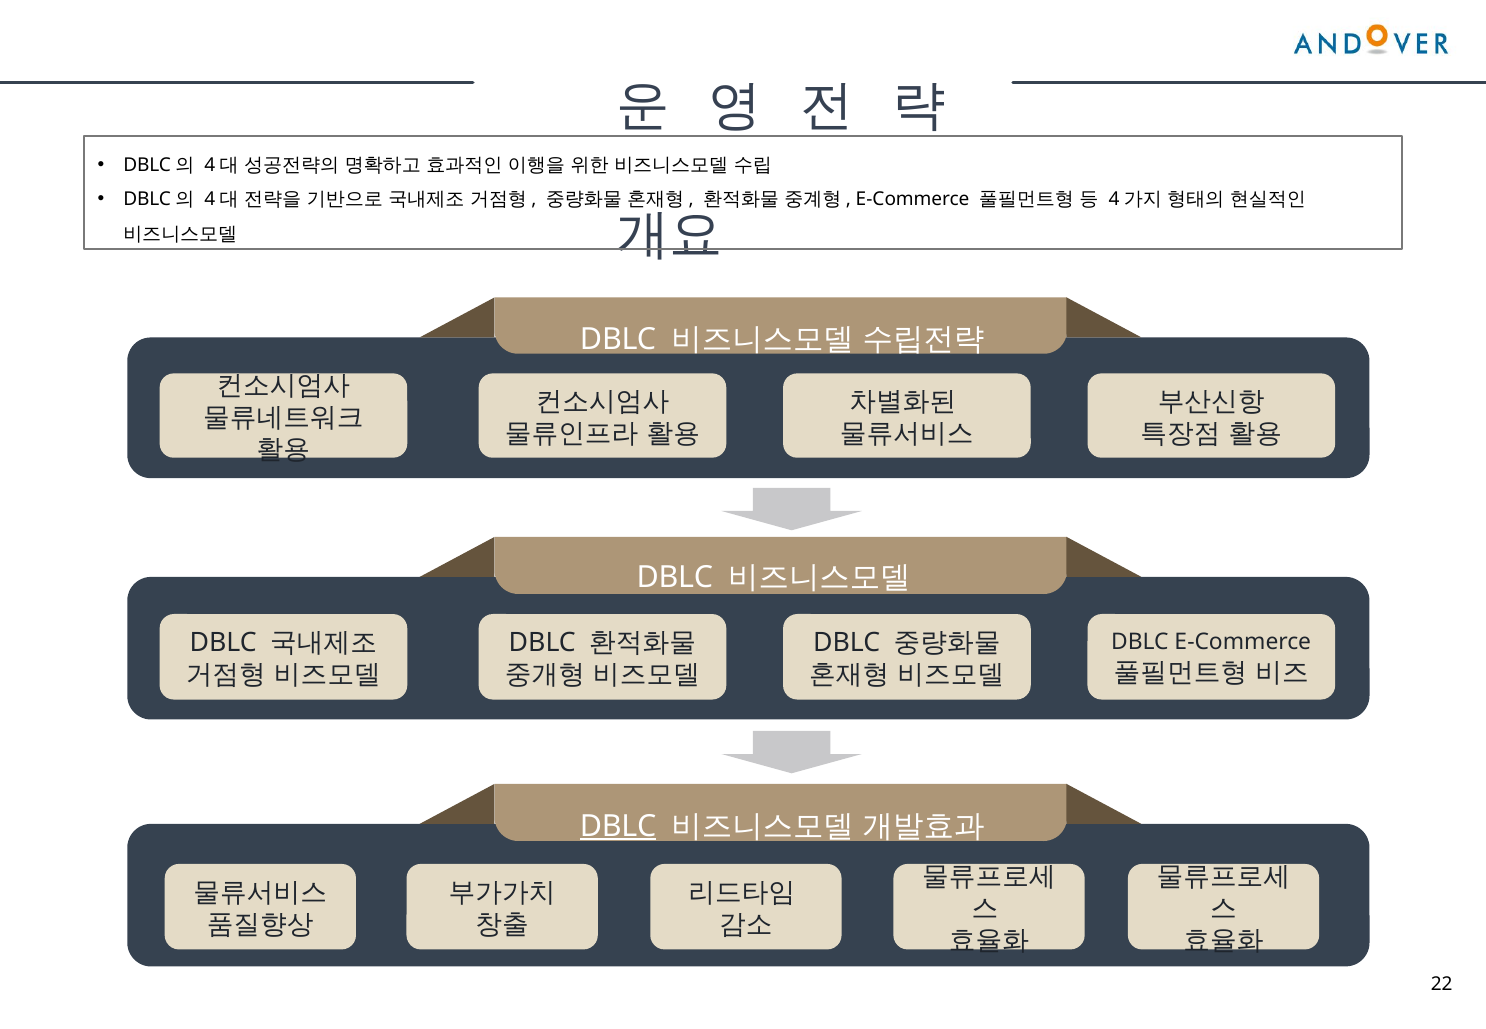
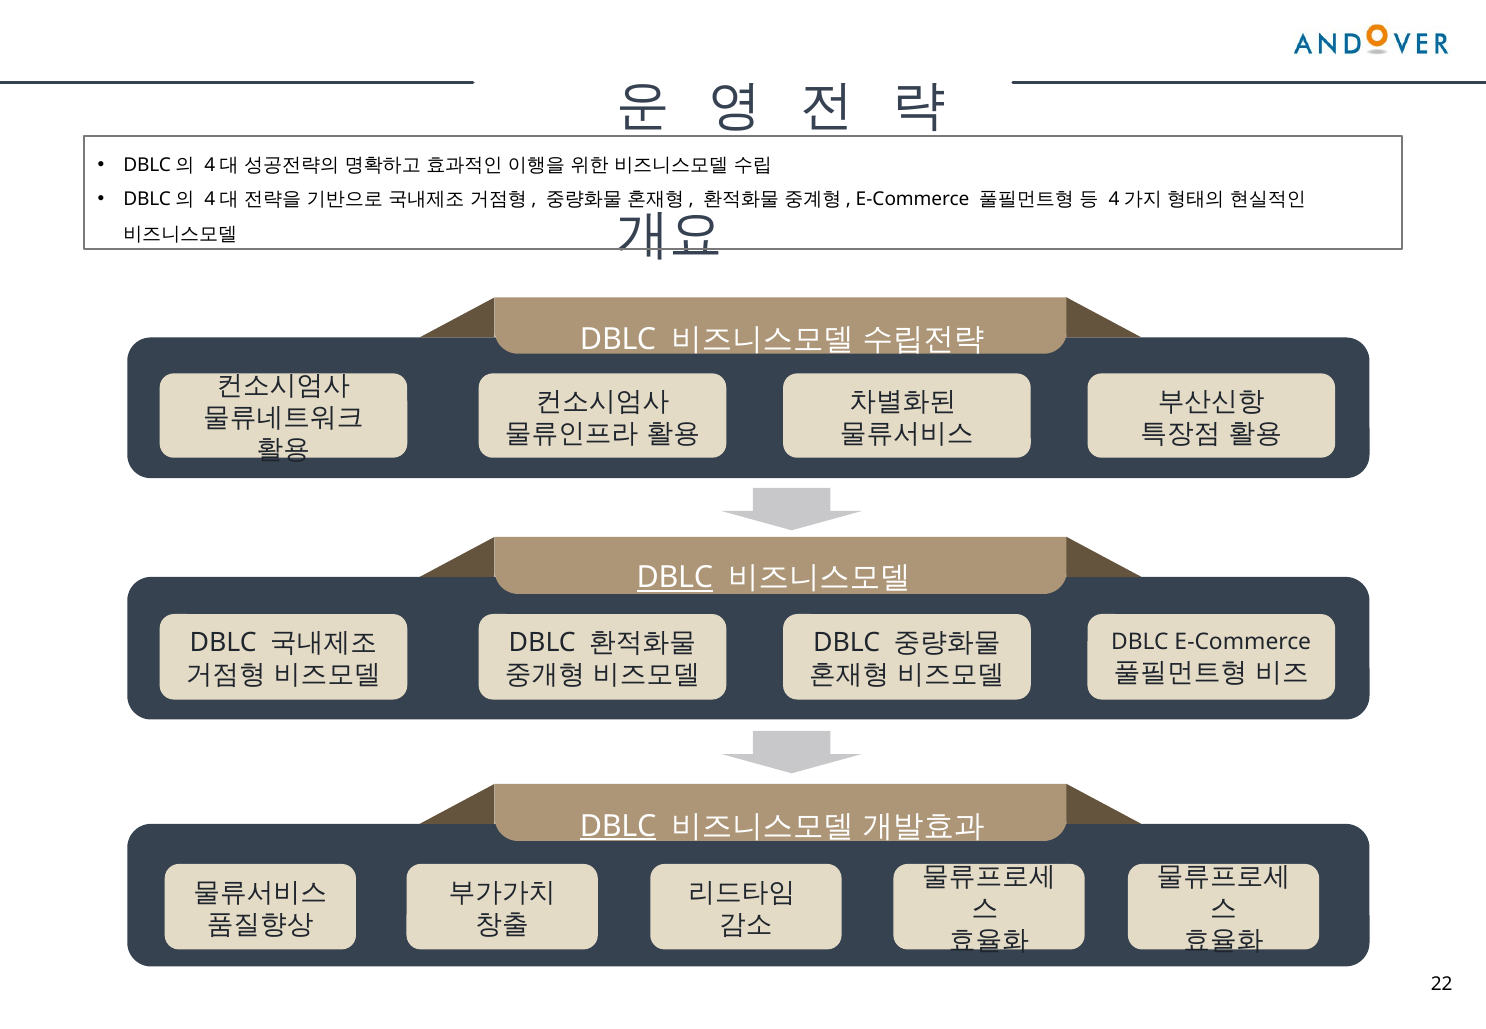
DBLC at (675, 577) underline: none -> present
